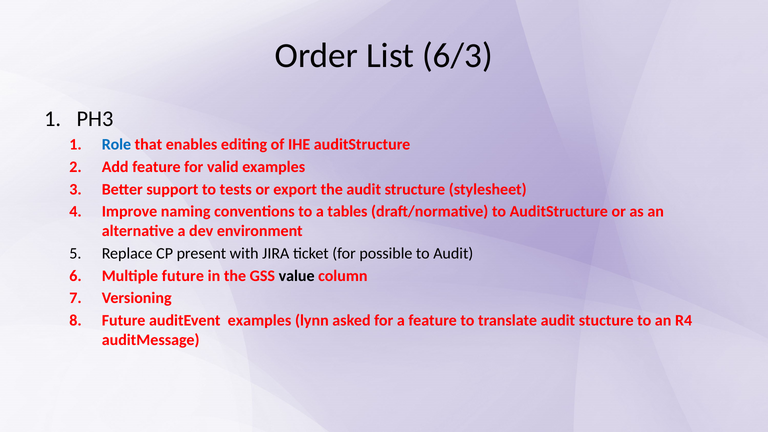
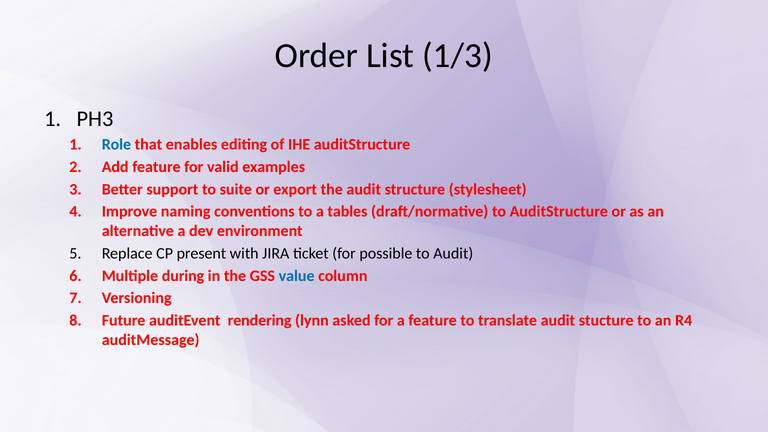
6/3: 6/3 -> 1/3
tests: tests -> suite
Multiple future: future -> during
value colour: black -> blue
auditEvent examples: examples -> rendering
